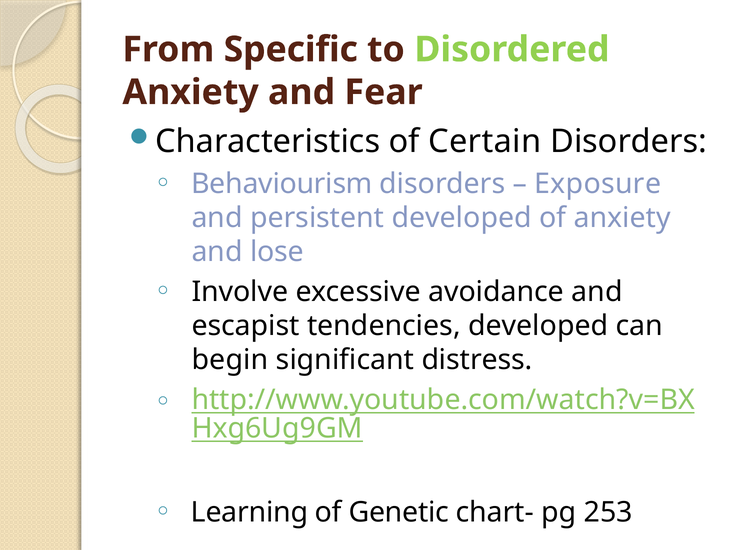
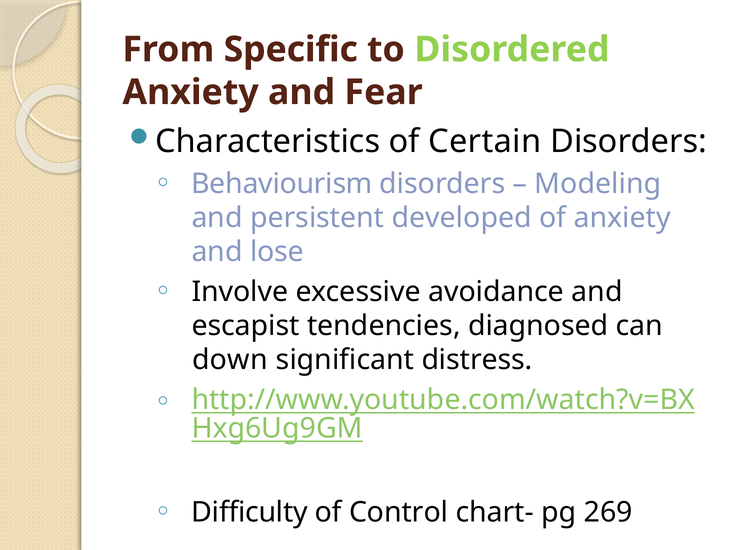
Exposure: Exposure -> Modeling
tendencies developed: developed -> diagnosed
begin: begin -> down
Learning: Learning -> Difficulty
Genetic: Genetic -> Control
253: 253 -> 269
